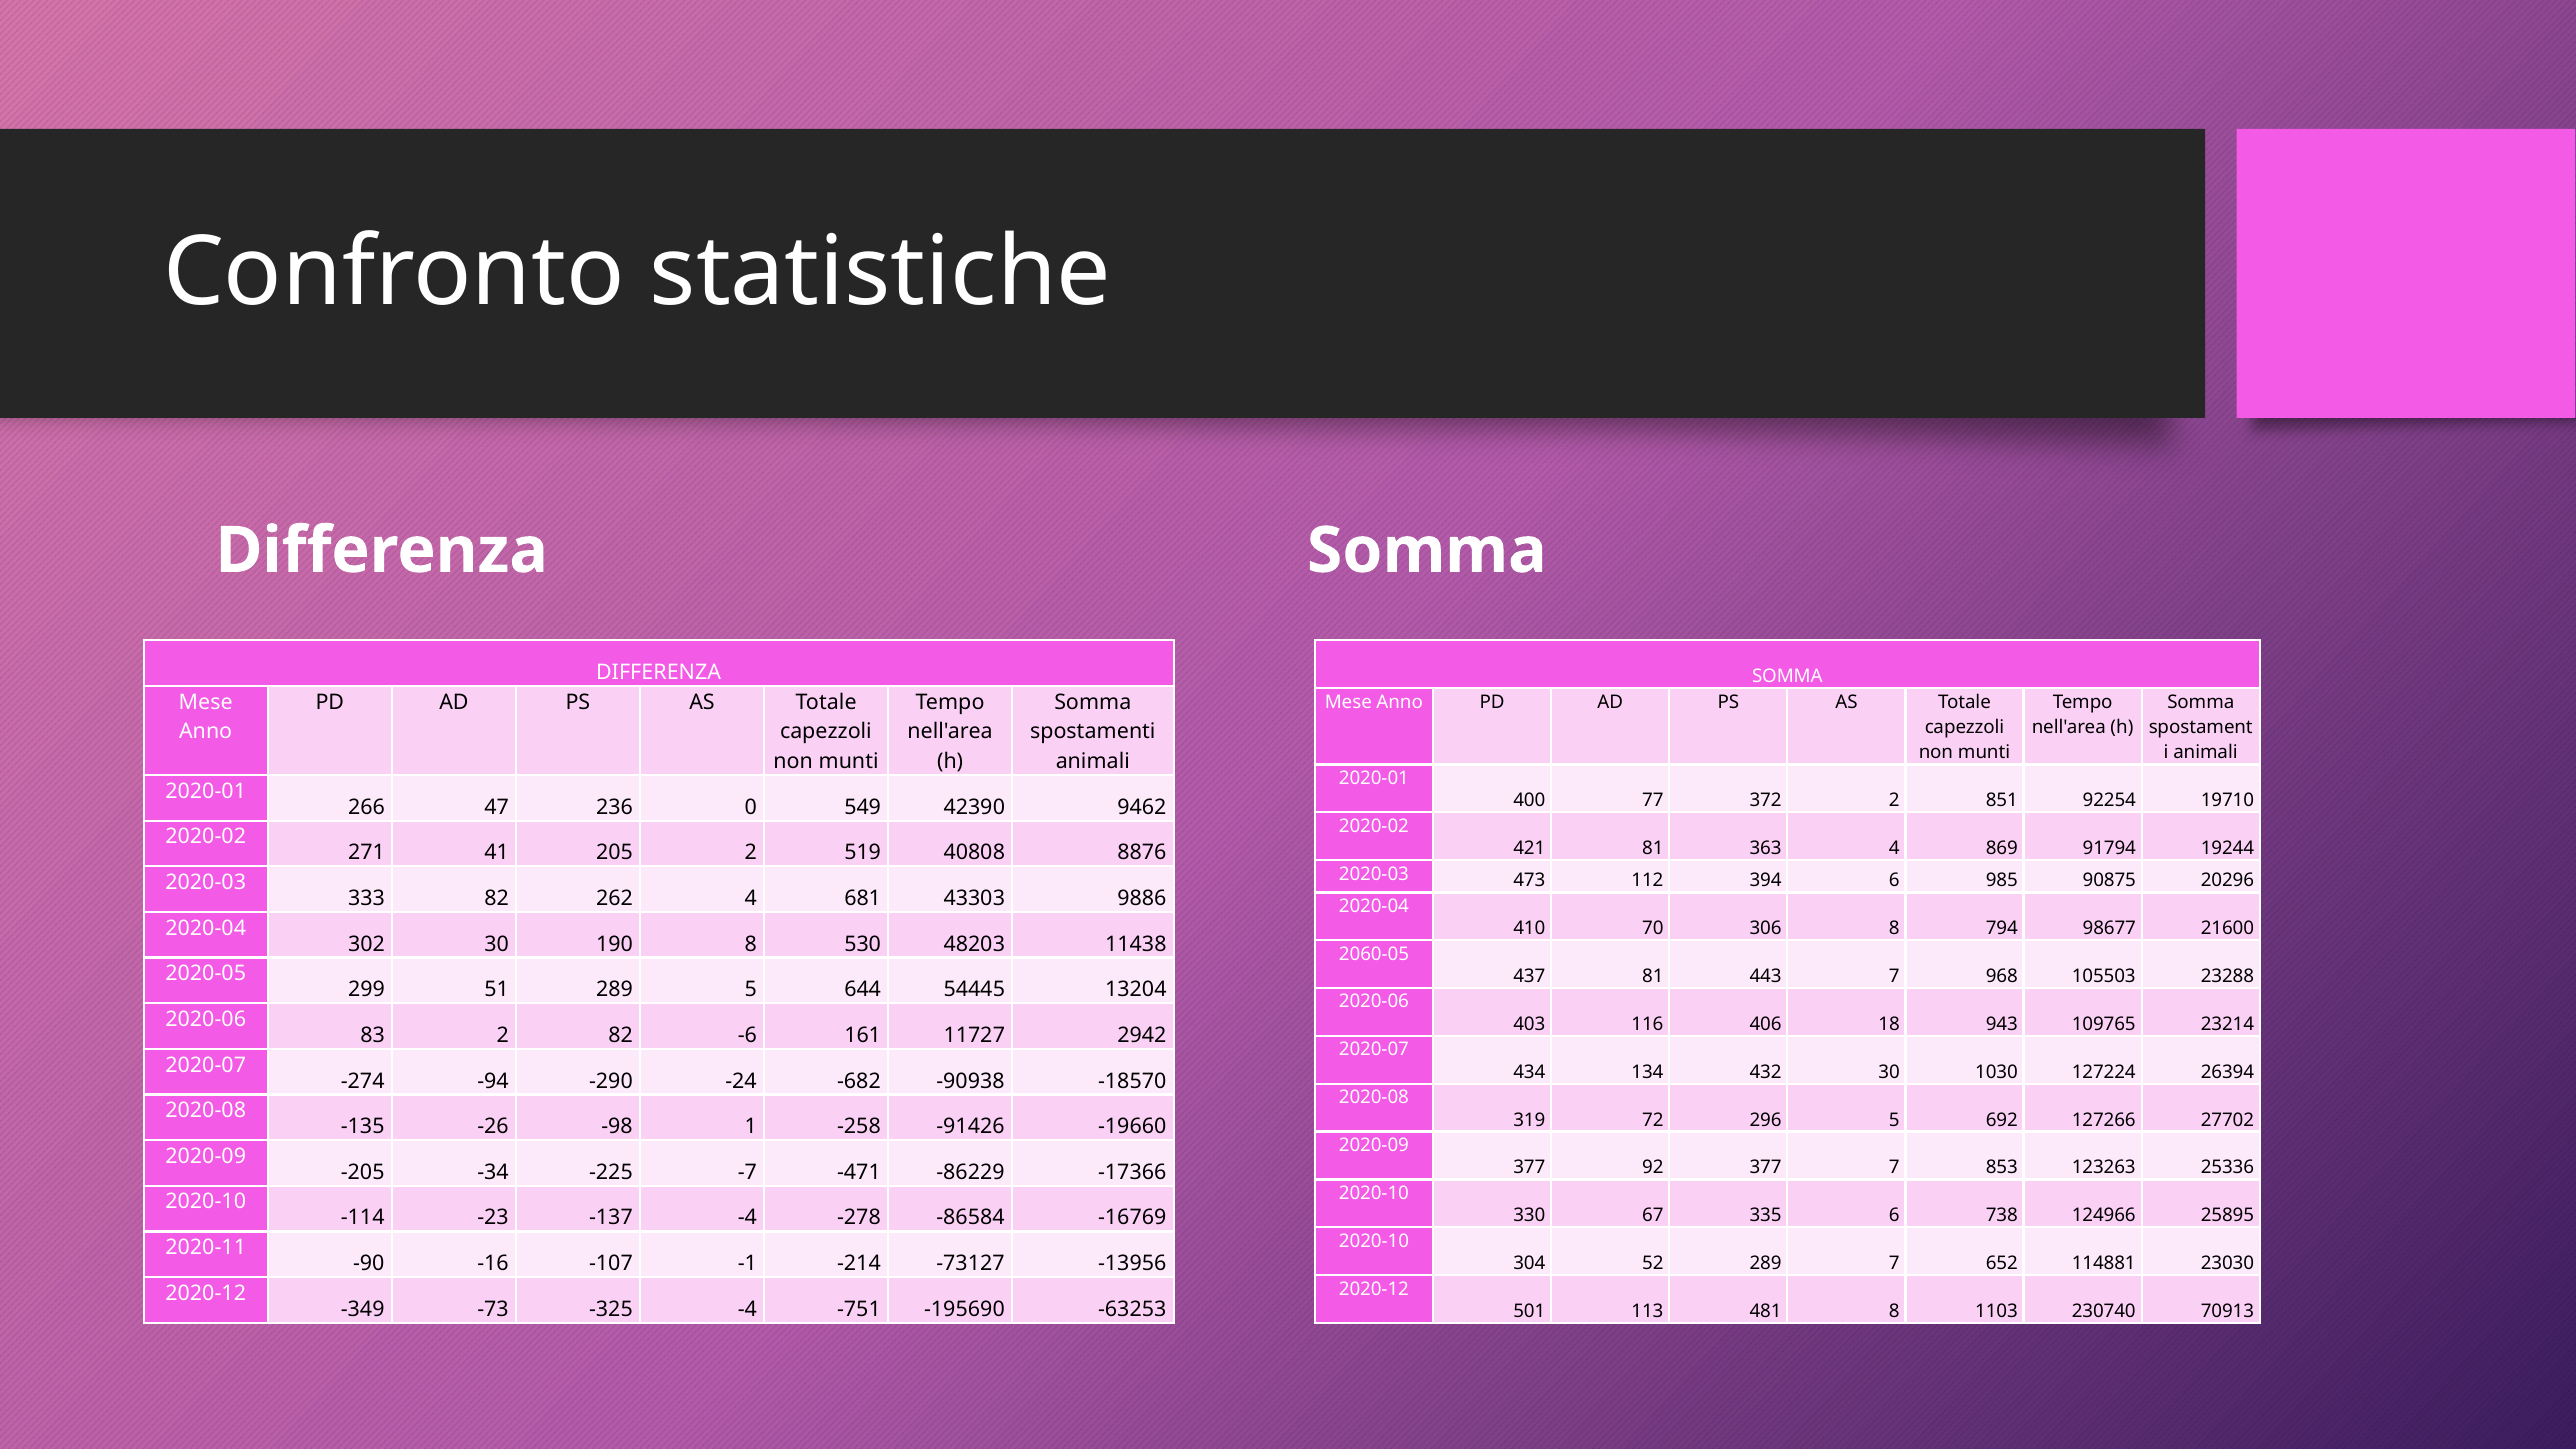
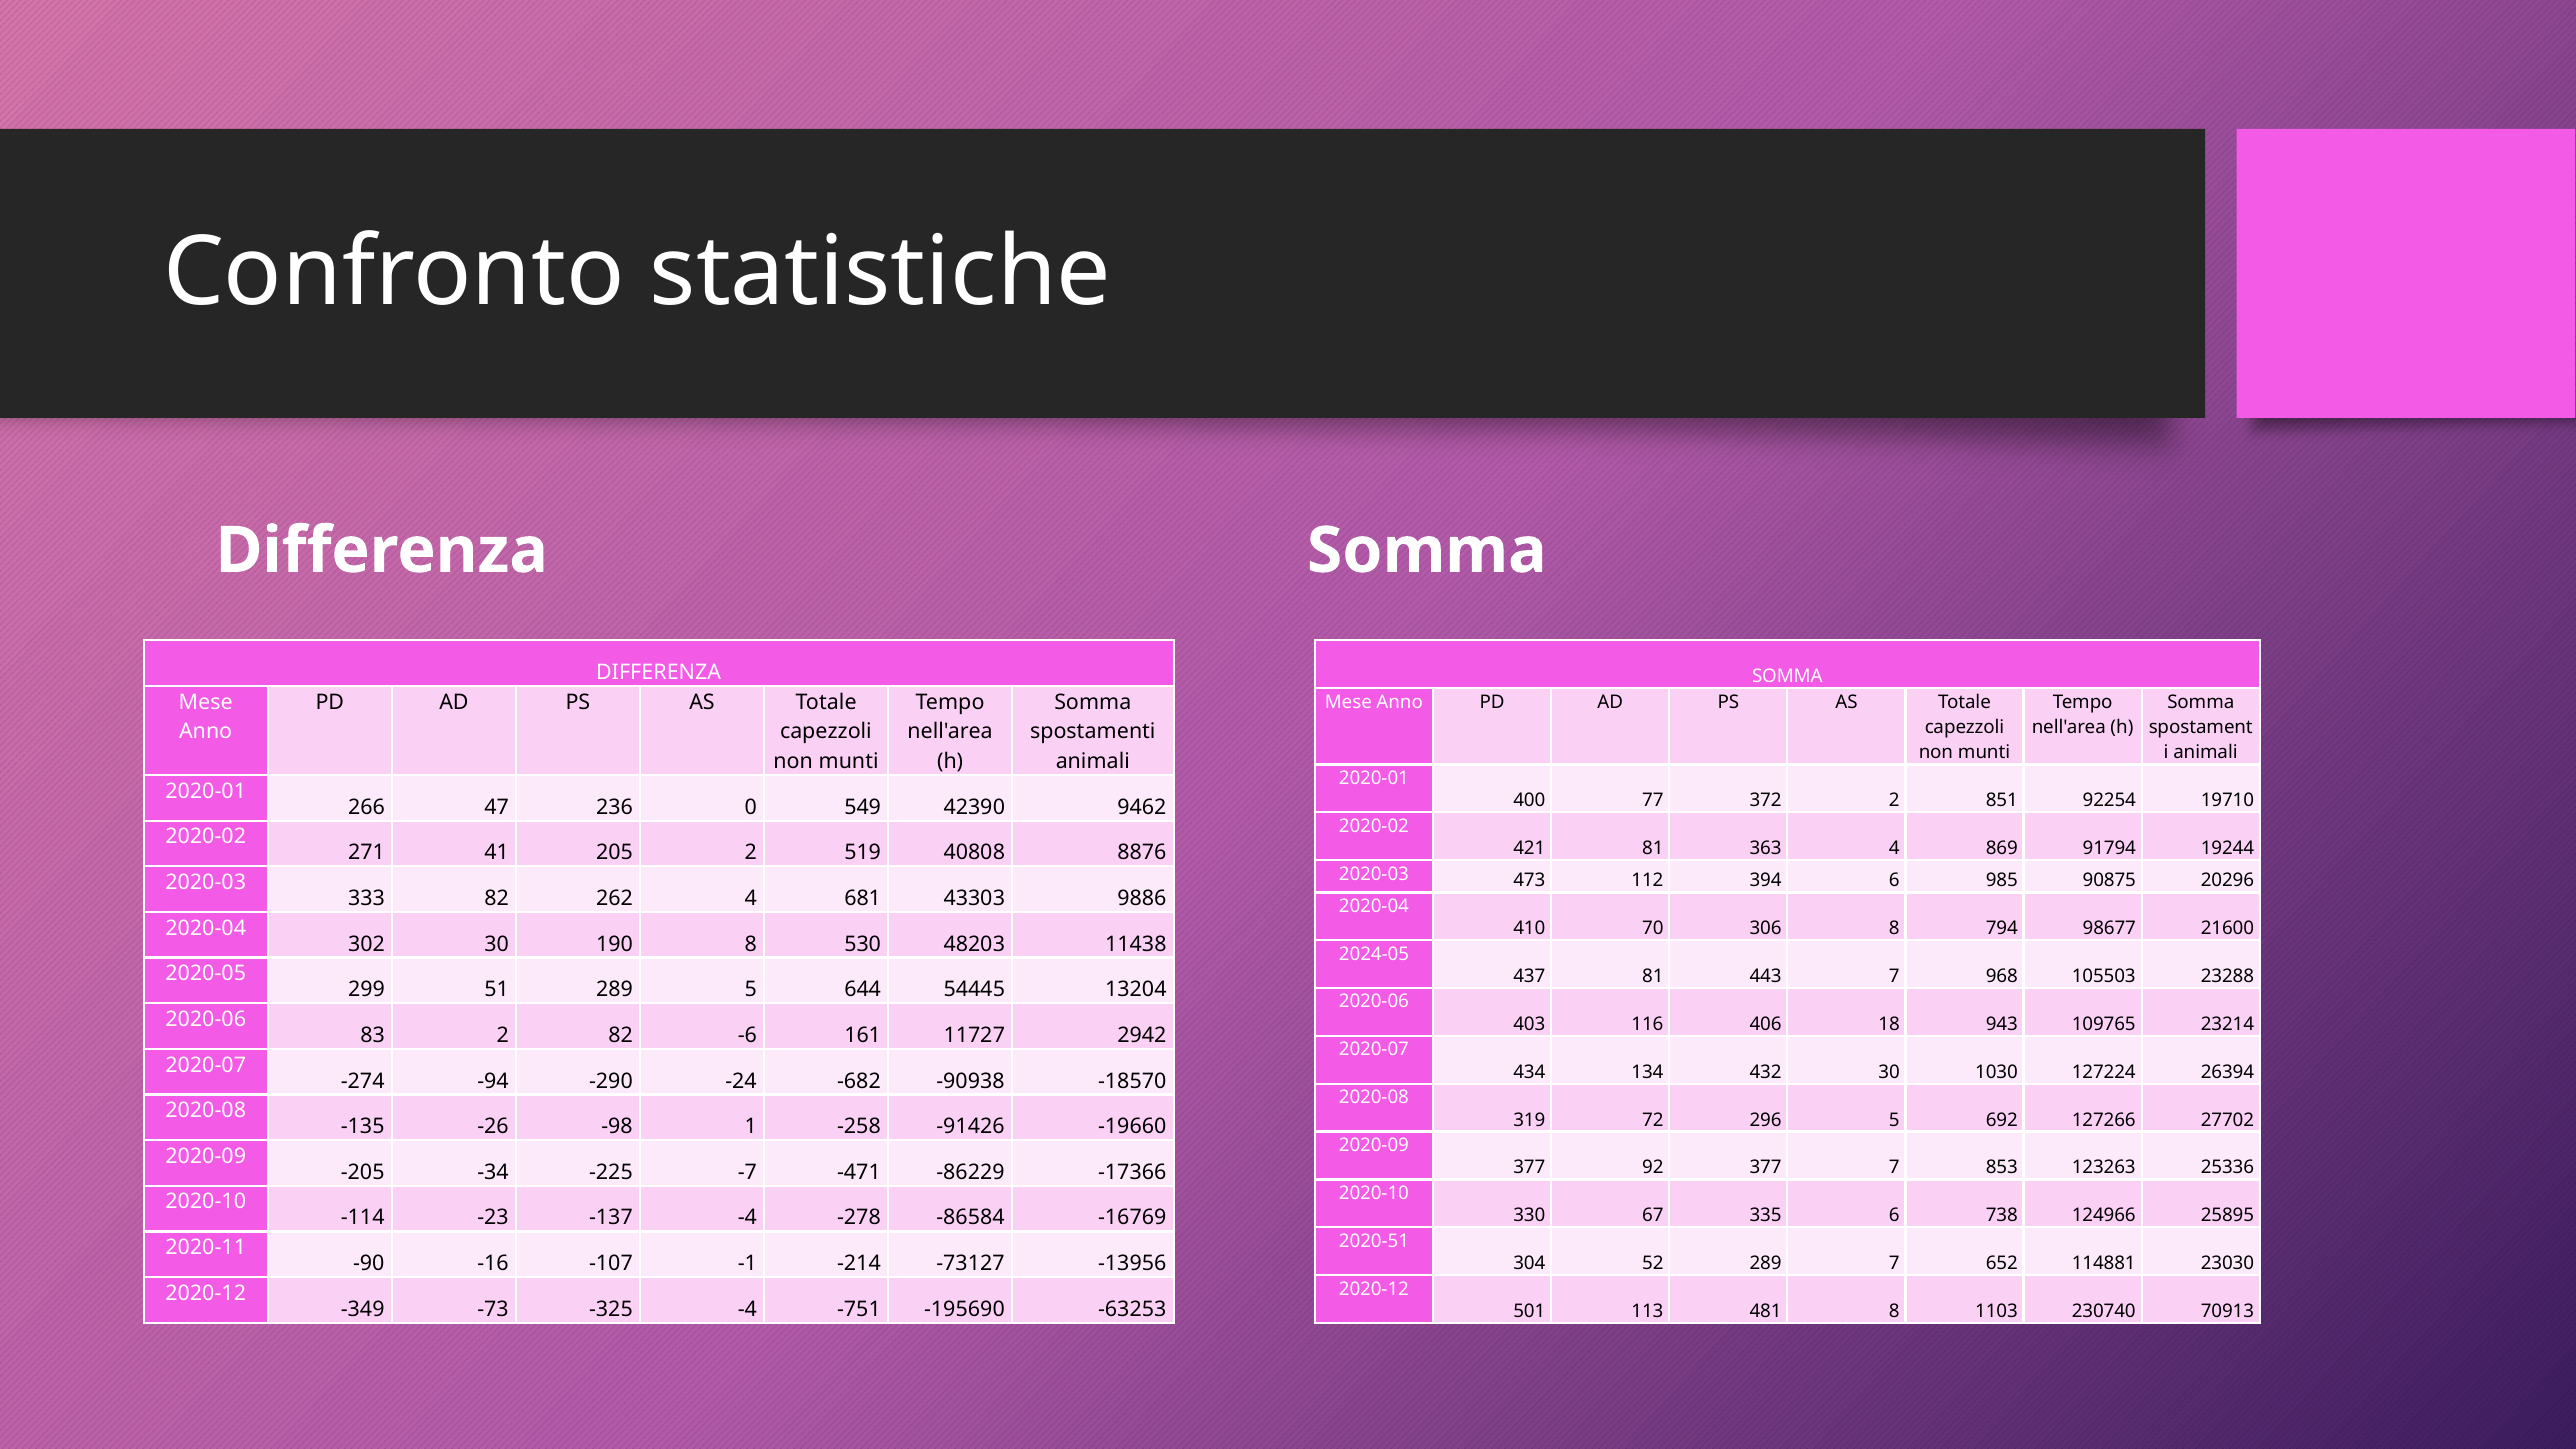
2060-05: 2060-05 -> 2024-05
2020-10 at (1374, 1241): 2020-10 -> 2020-51
